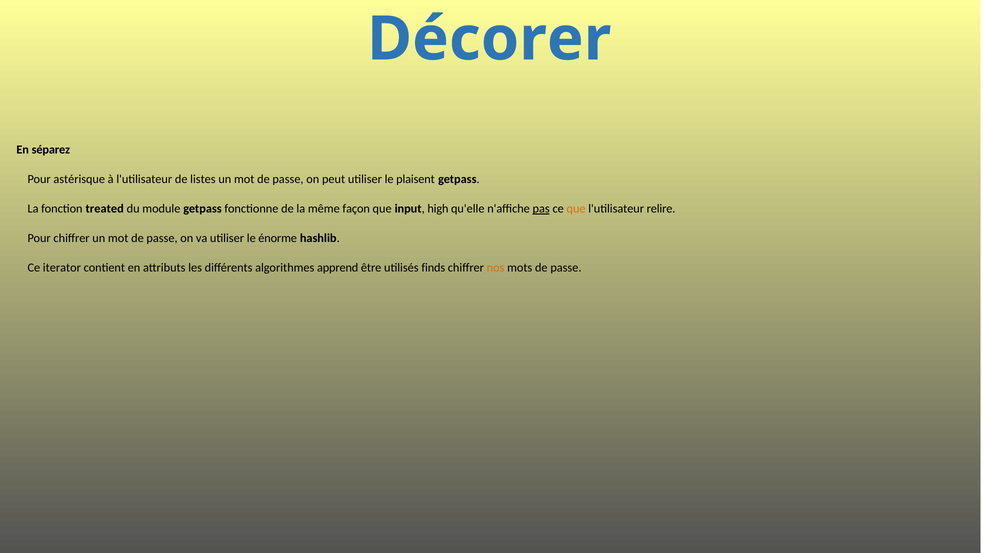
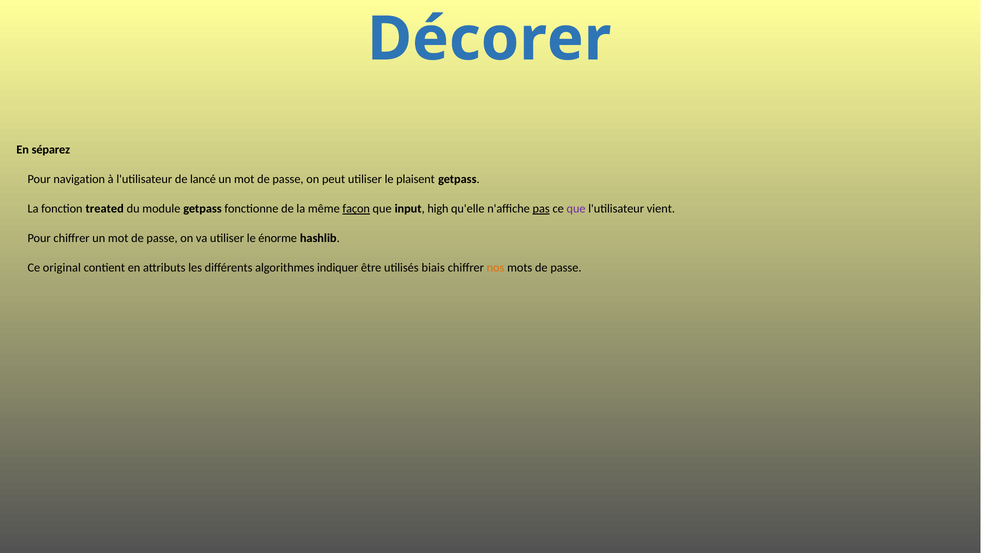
astérisque: astérisque -> navigation
listes: listes -> lancé
façon underline: none -> present
que at (576, 209) colour: orange -> purple
relire: relire -> vient
iterator: iterator -> original
apprend: apprend -> indiquer
finds: finds -> biais
